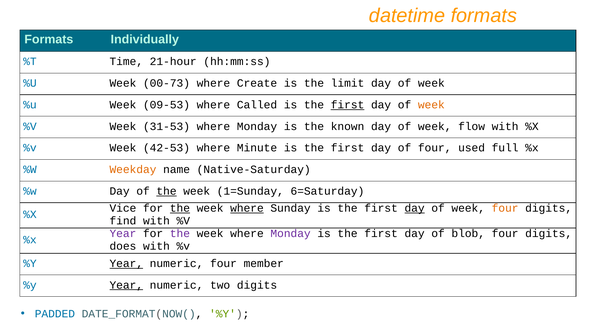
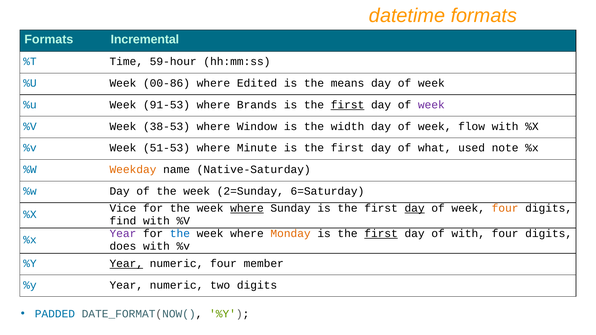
Individually: Individually -> Incremental
21-hour: 21-hour -> 59-hour
00-73: 00-73 -> 00-86
Create: Create -> Edited
limit: limit -> means
09-53: 09-53 -> 91-53
Called: Called -> Brands
week at (431, 105) colour: orange -> purple
31-53: 31-53 -> 38-53
Monday at (257, 126): Monday -> Window
known: known -> width
42-53: 42-53 -> 51-53
of four: four -> what
full: full -> note
the at (167, 191) underline: present -> none
1=Sunday: 1=Sunday -> 2=Sunday
the at (180, 208) underline: present -> none
the at (180, 234) colour: purple -> blue
Monday at (291, 234) colour: purple -> orange
first at (381, 234) underline: none -> present
of blob: blob -> with
Year at (126, 285) underline: present -> none
